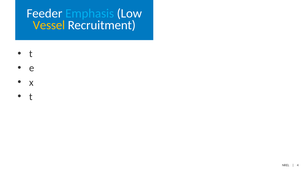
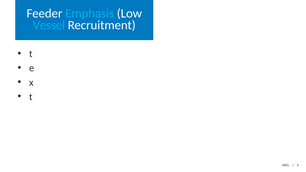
Vessel colour: yellow -> light blue
